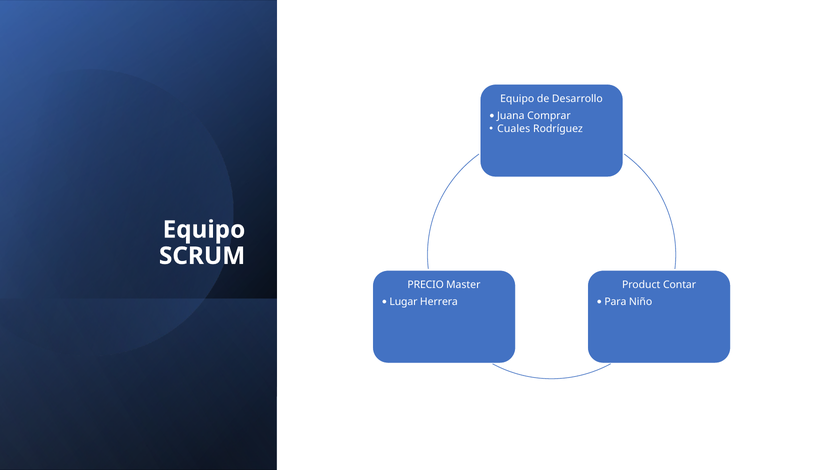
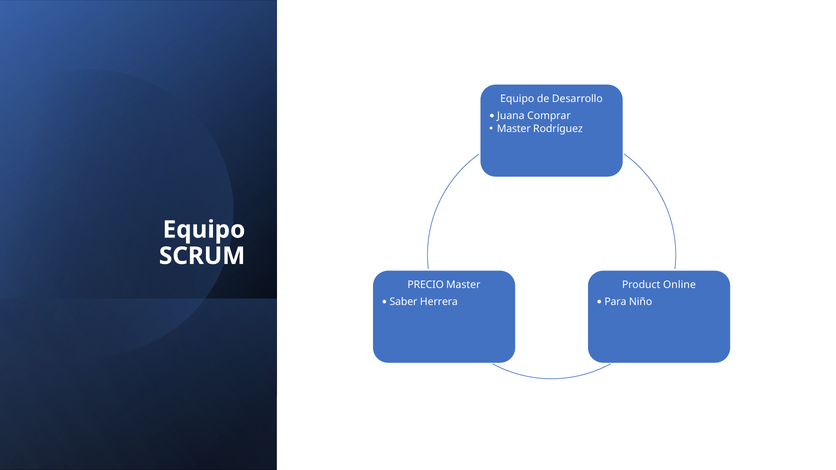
Cuales at (514, 129): Cuales -> Master
Contar: Contar -> Online
Lugar: Lugar -> Saber
